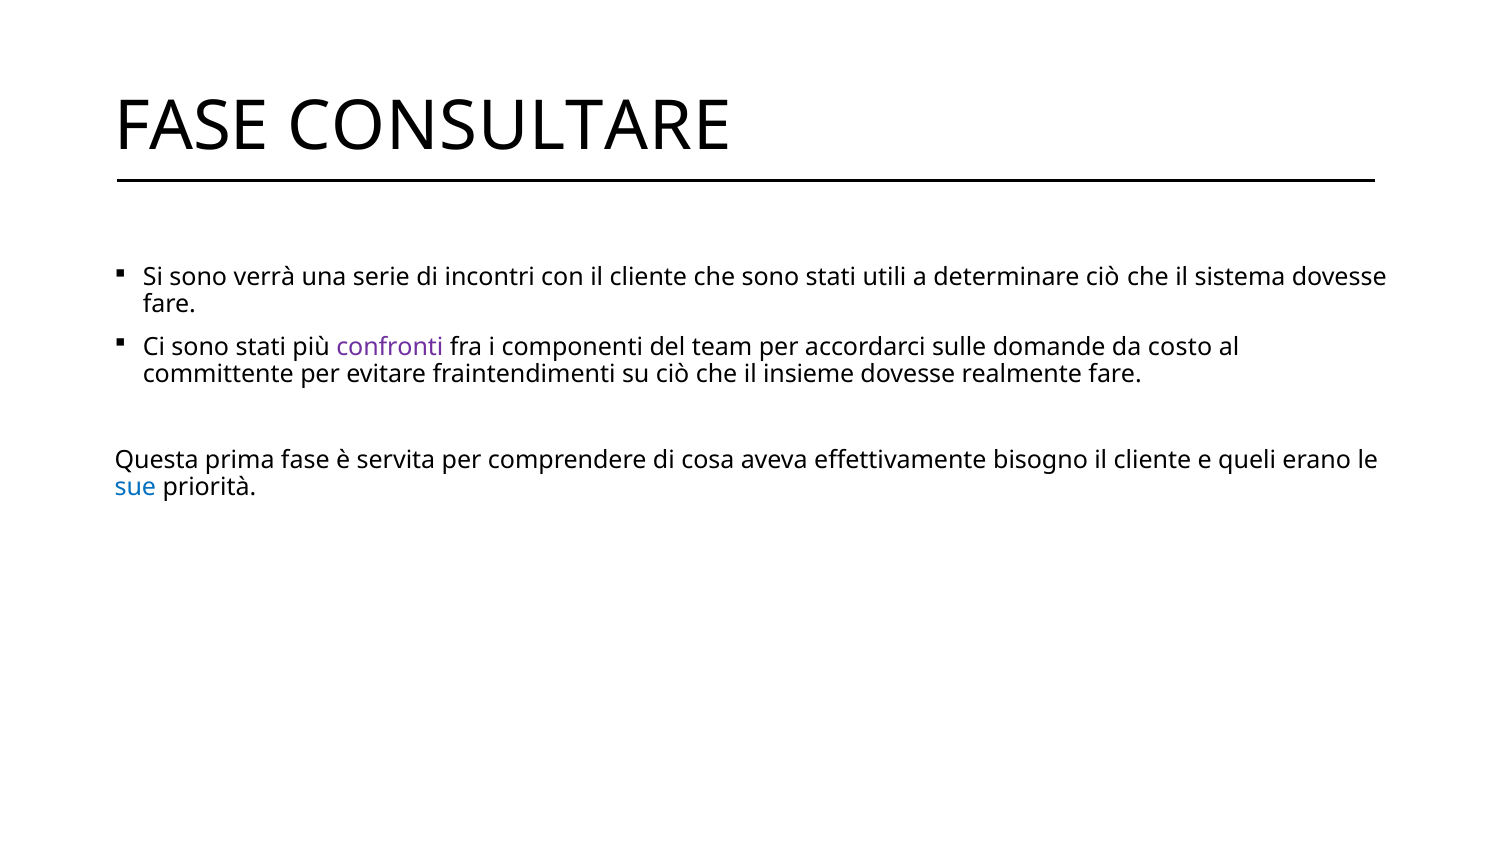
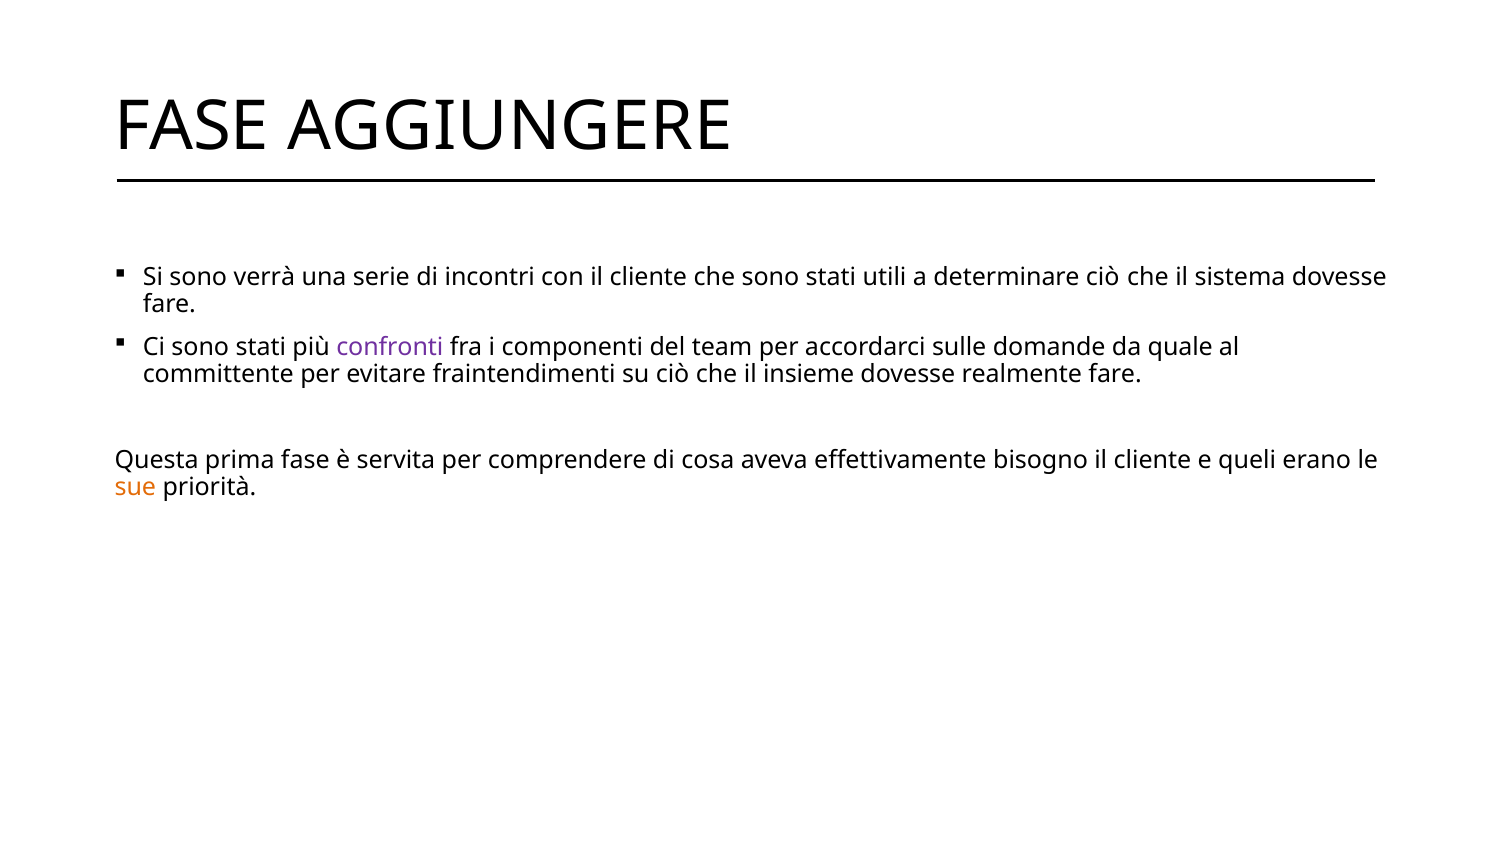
CONSULTARE: CONSULTARE -> AGGIUNGERE
costo: costo -> quale
sue colour: blue -> orange
